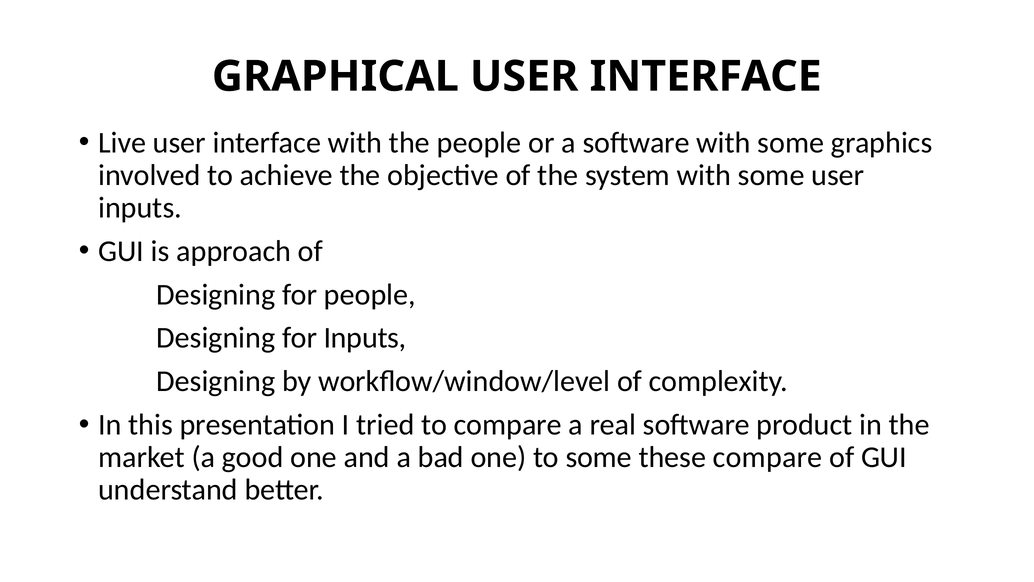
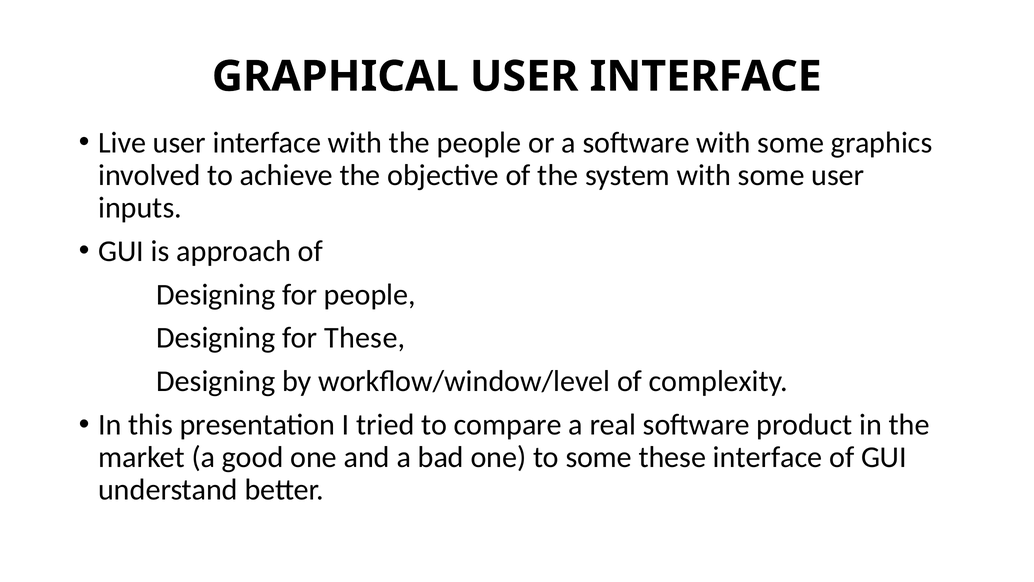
for Inputs: Inputs -> These
these compare: compare -> interface
